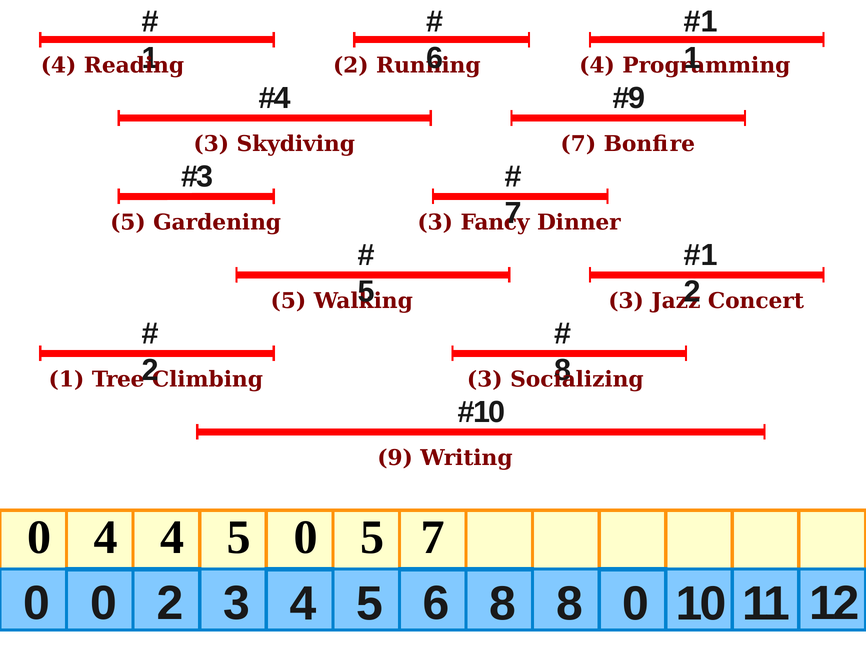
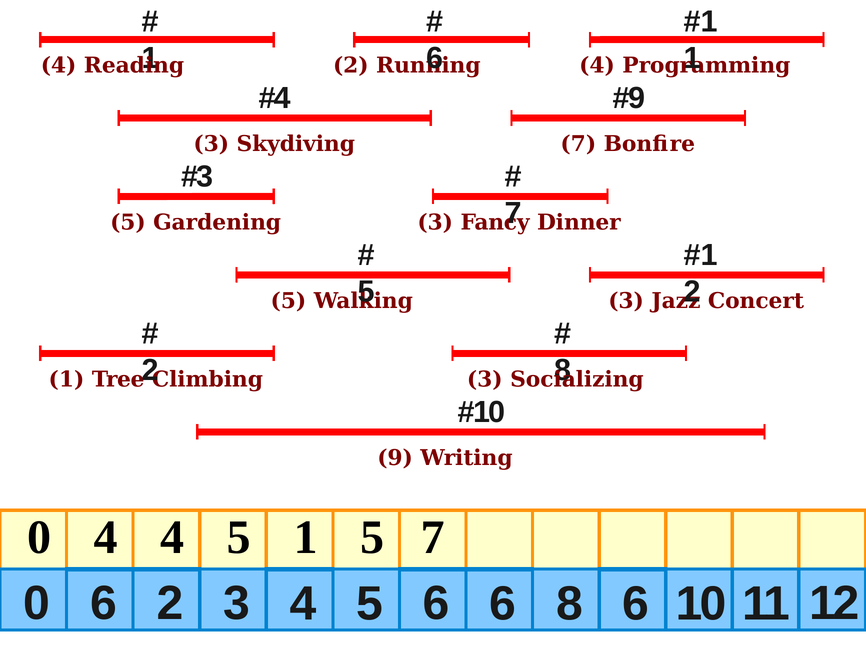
5 0: 0 -> 1
0 0: 0 -> 6
6 8: 8 -> 6
8 0: 0 -> 6
